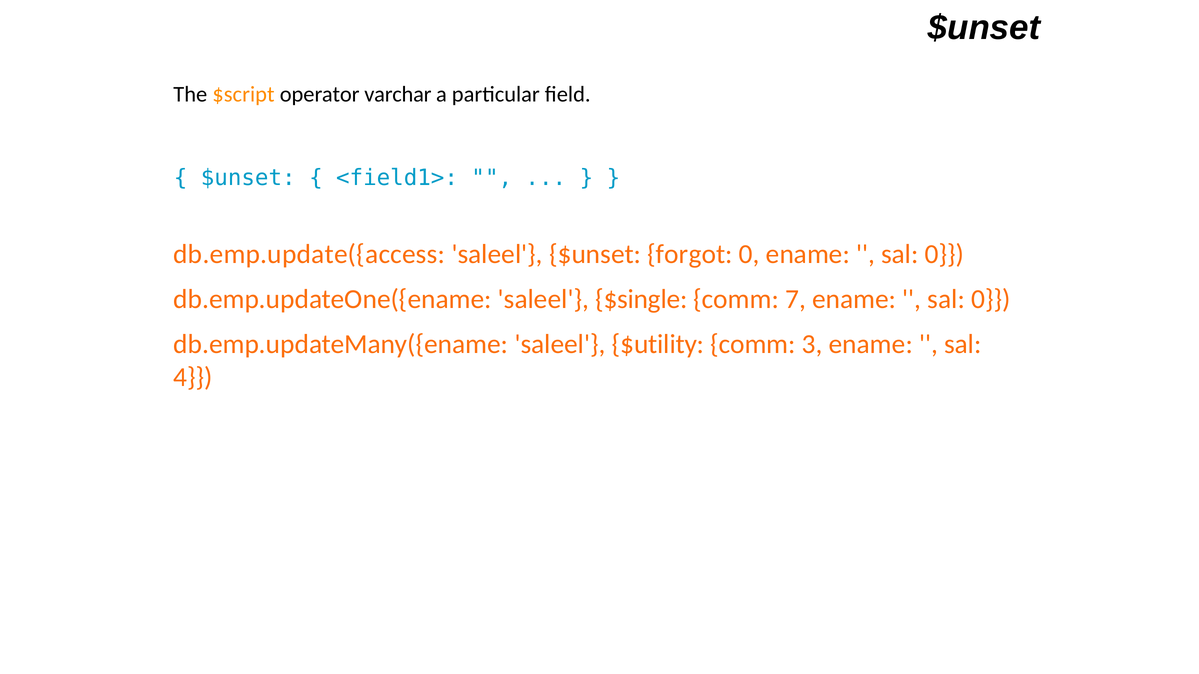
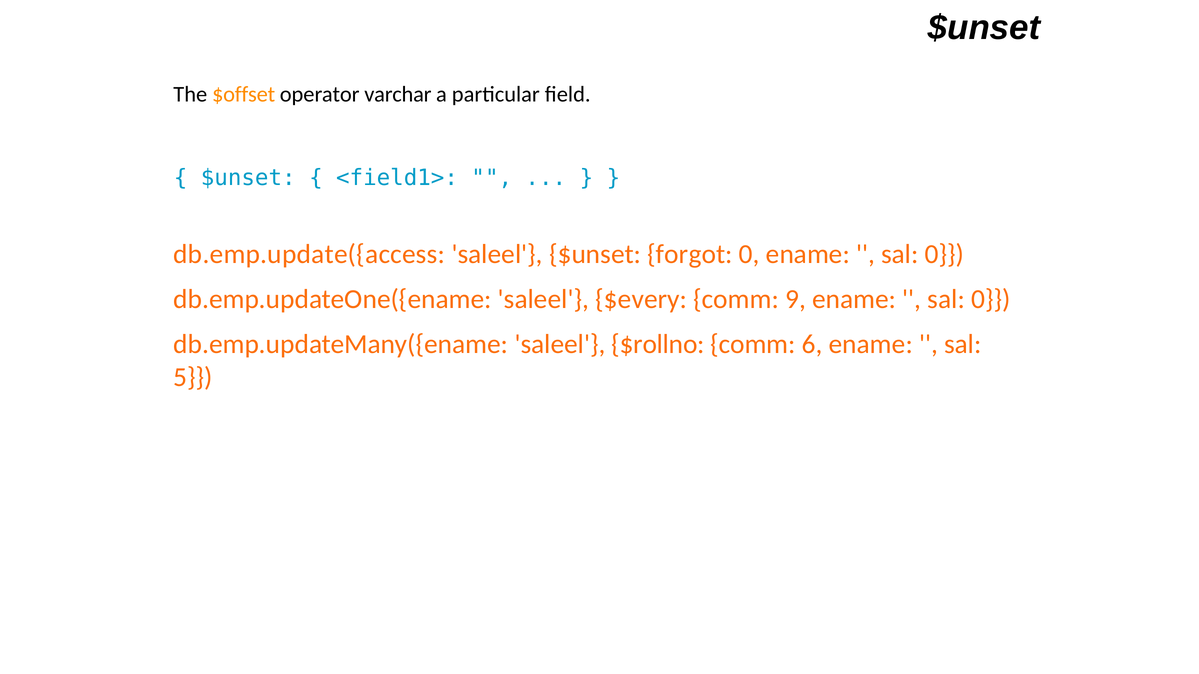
$script: $script -> $offset
$single: $single -> $every
7: 7 -> 9
$utility: $utility -> $rollno
3: 3 -> 6
4: 4 -> 5
